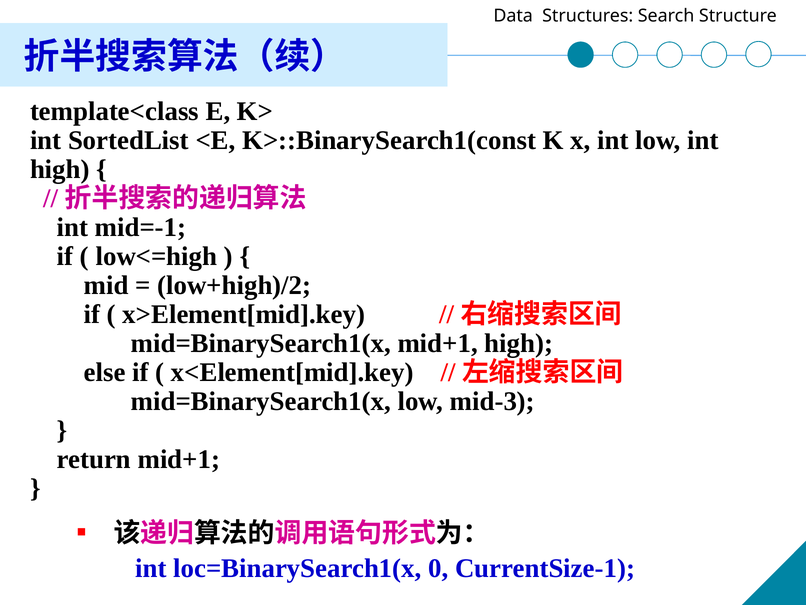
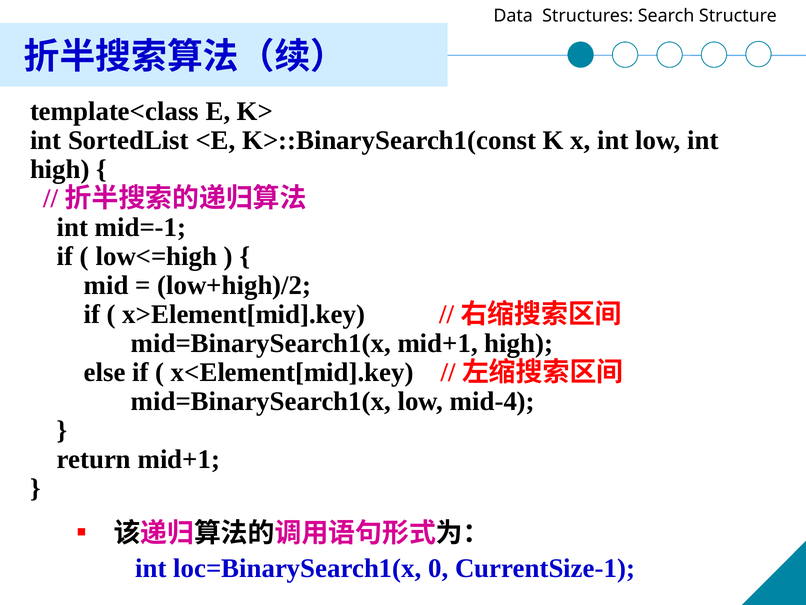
mid-3: mid-3 -> mid-4
